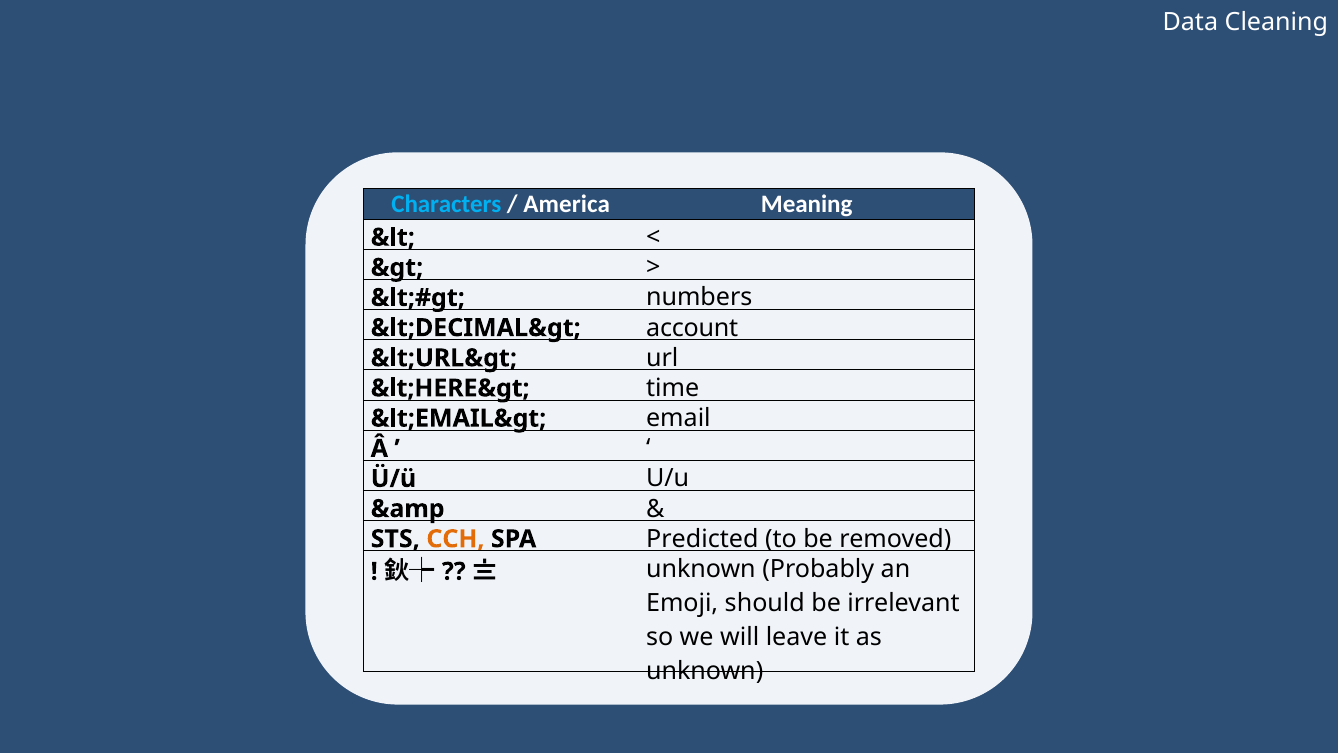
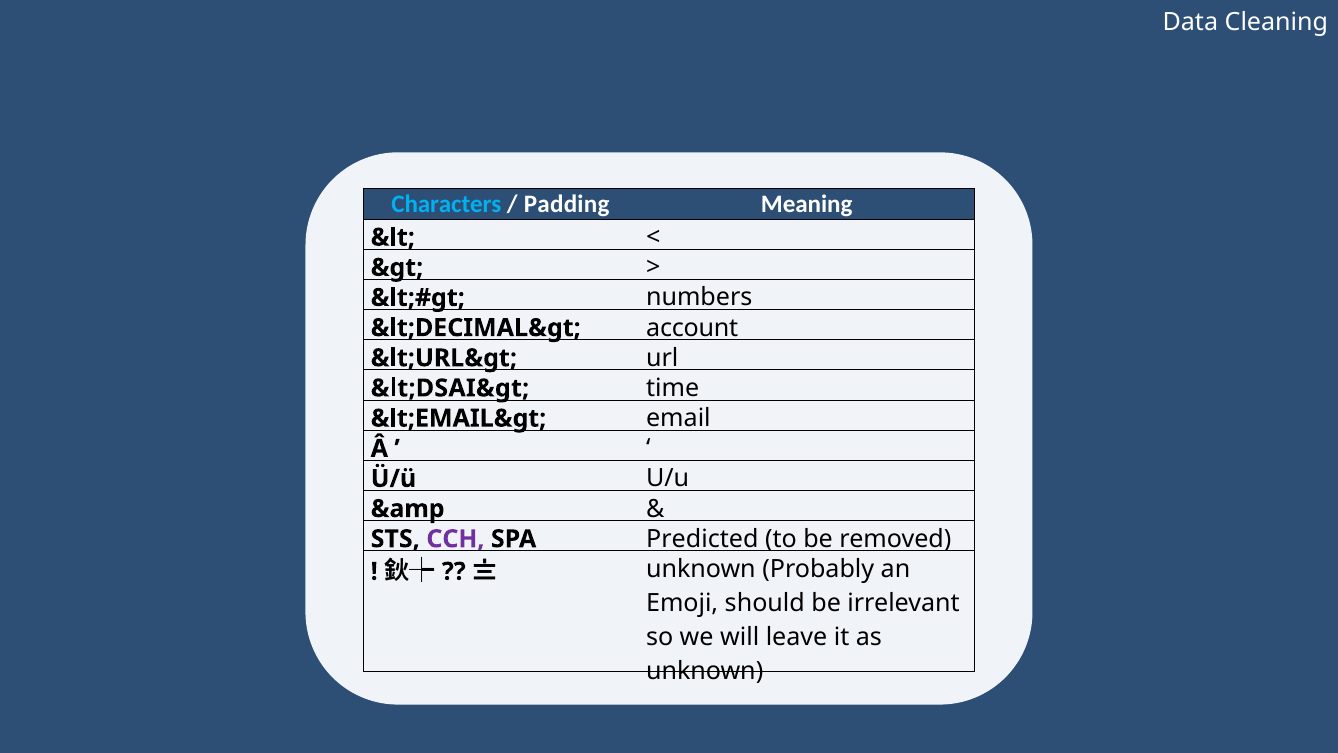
America: America -> Padding
&lt;HERE&gt: &lt;HERE&gt -> &lt;DSAI&gt
CCH colour: orange -> purple
